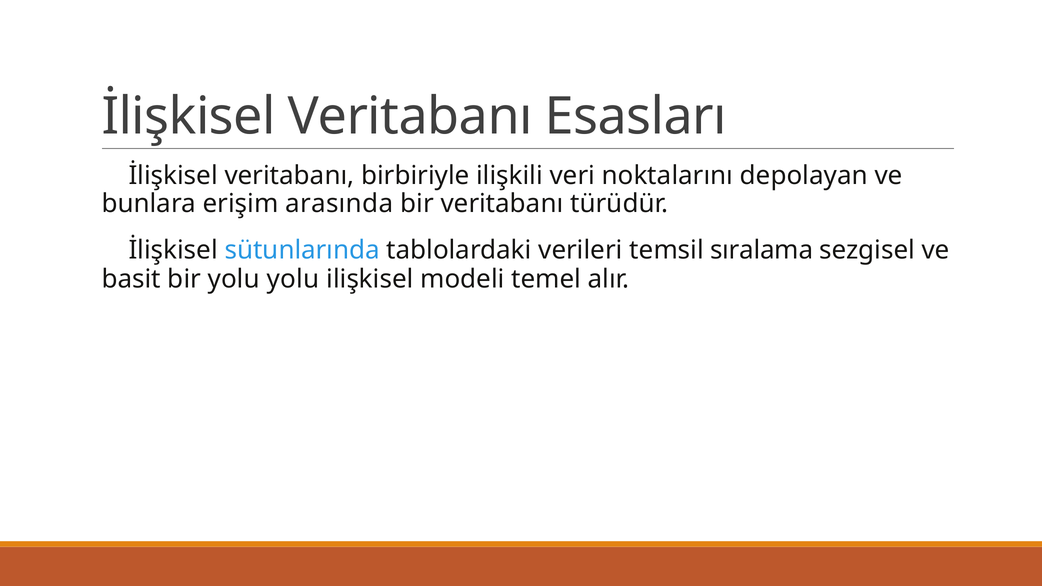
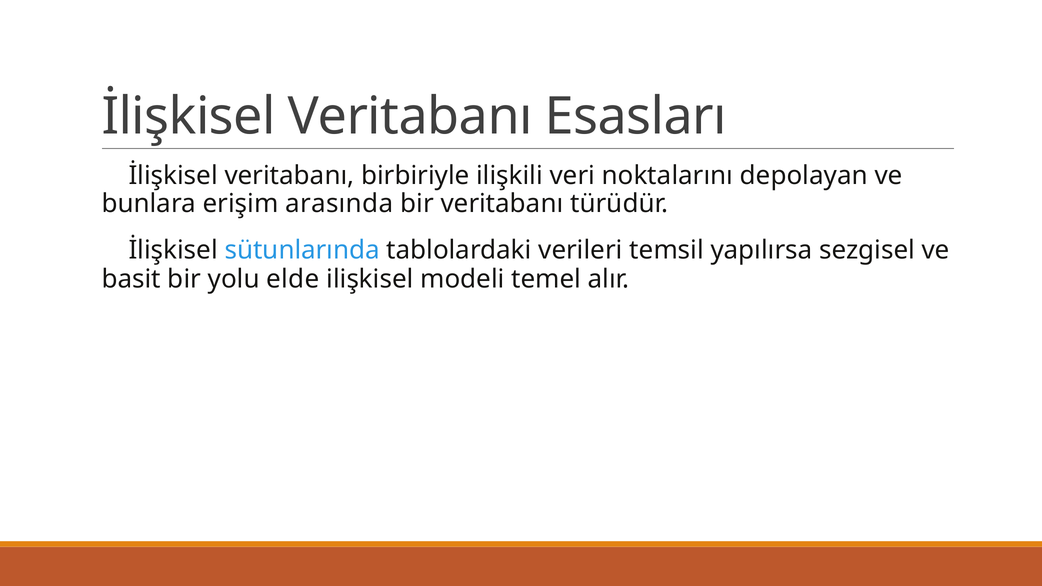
sıralama: sıralama -> yapılırsa
yolu yolu: yolu -> elde
